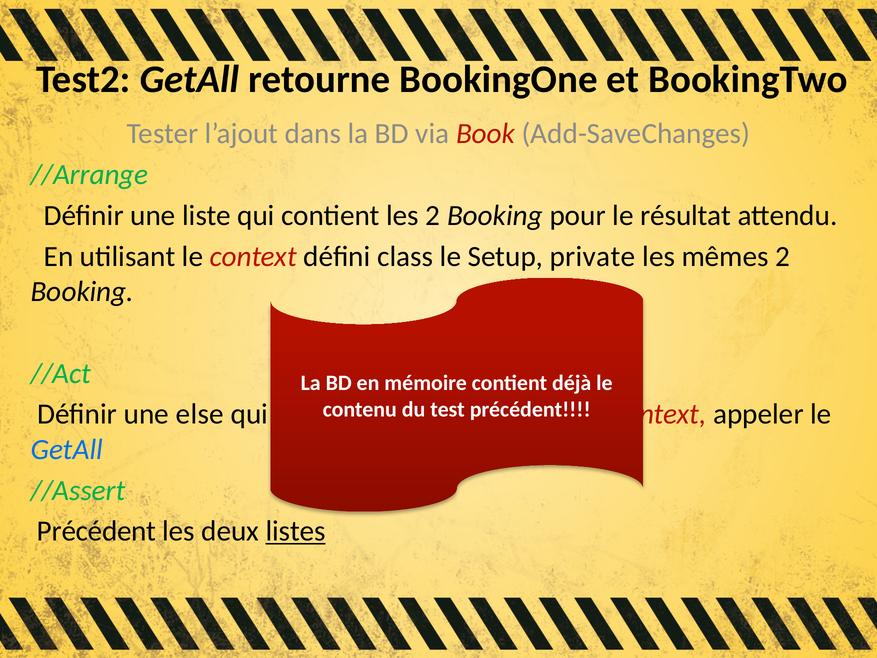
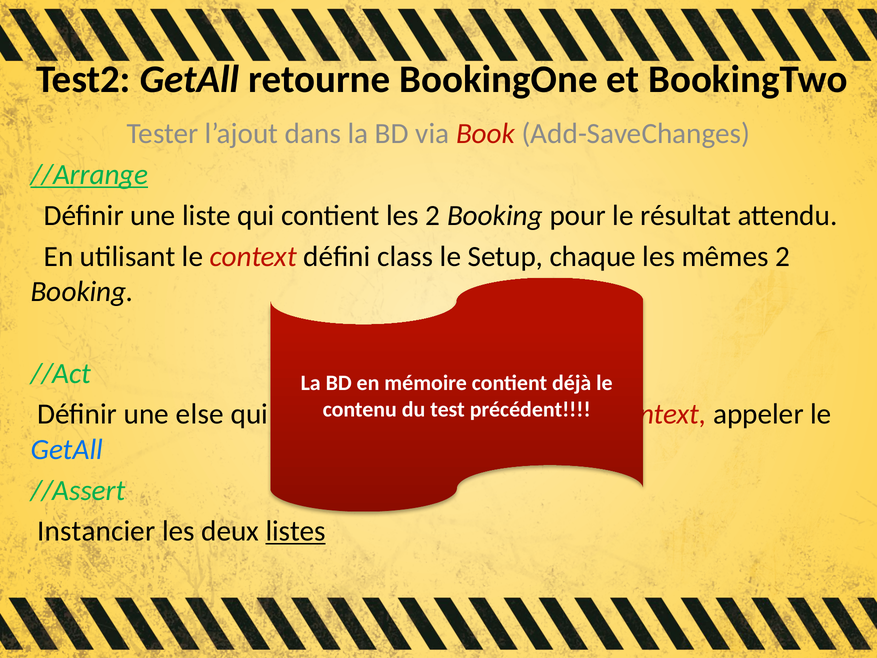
//Arrange underline: none -> present
private: private -> chaque
Précédent at (96, 531): Précédent -> Instancier
